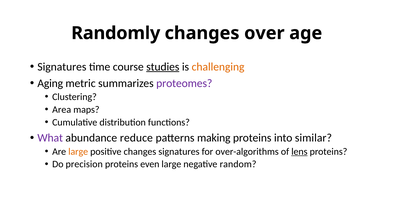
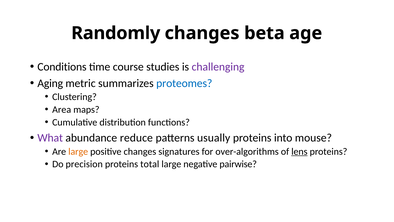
over: over -> beta
Signatures at (62, 67): Signatures -> Conditions
studies underline: present -> none
challenging colour: orange -> purple
proteomes colour: purple -> blue
making: making -> usually
similar: similar -> mouse
even: even -> total
random: random -> pairwise
